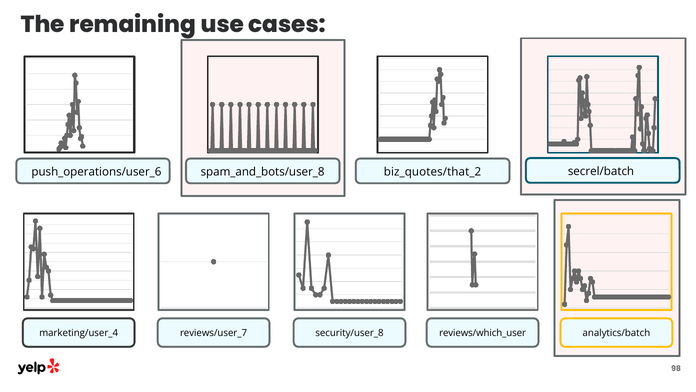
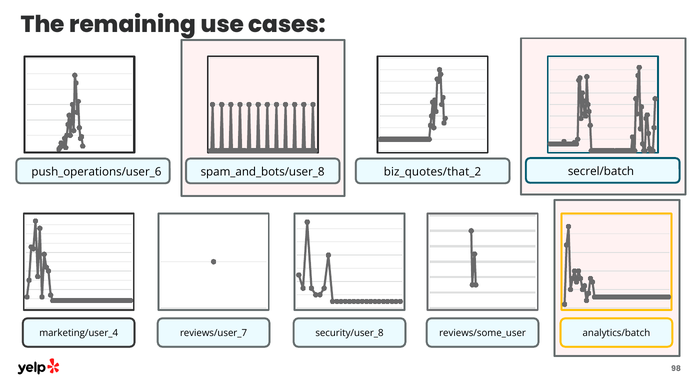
reviews/which_user: reviews/which_user -> reviews/some_user
